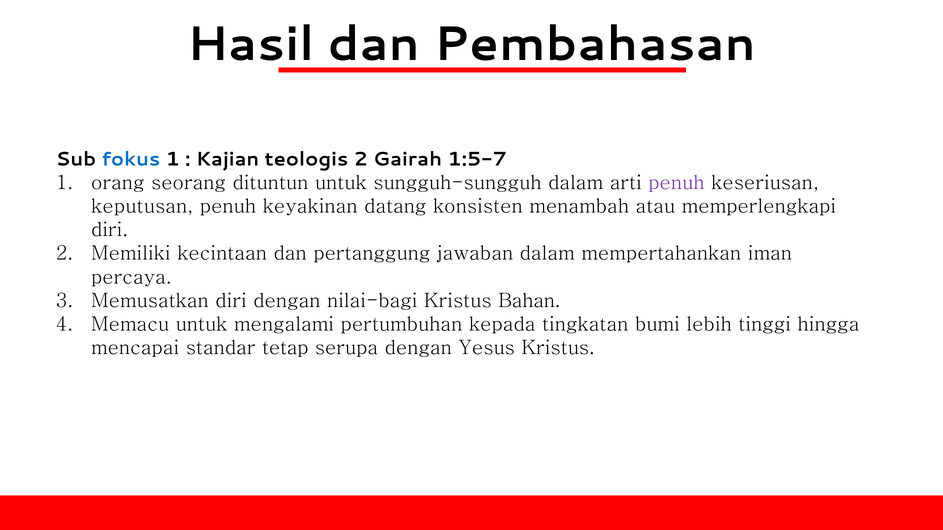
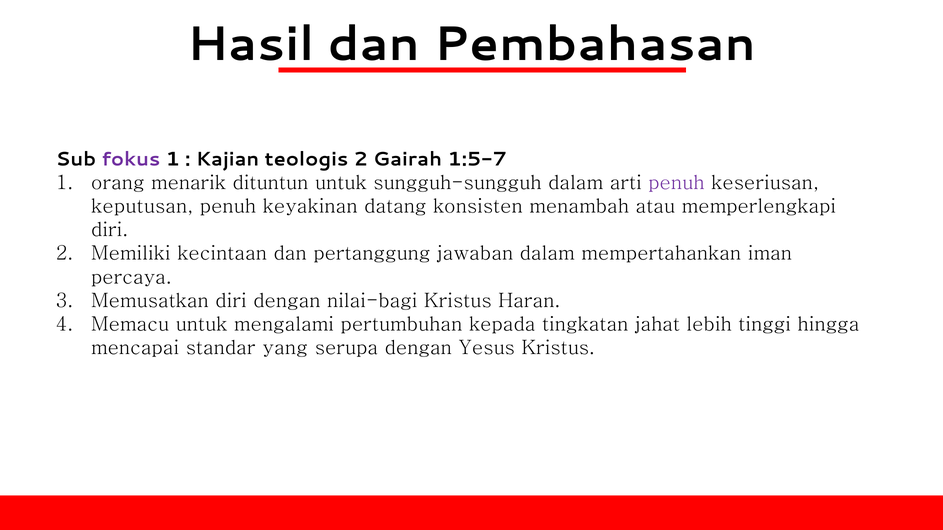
fokus colour: blue -> purple
seorang: seorang -> menarik
Bahan: Bahan -> Haran
bumi: bumi -> jahat
tetap: tetap -> yang
